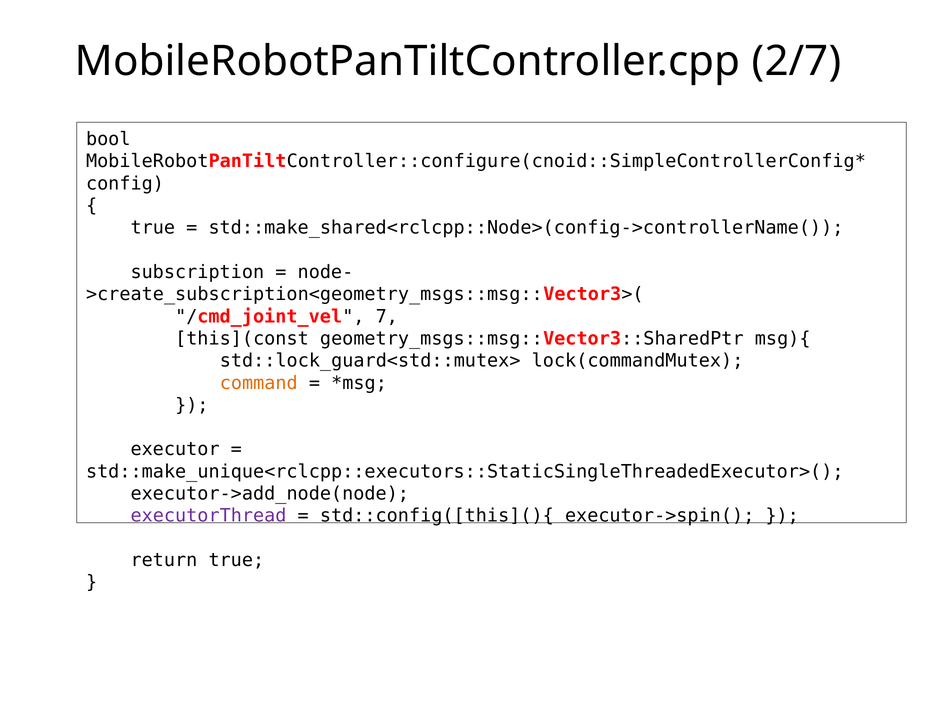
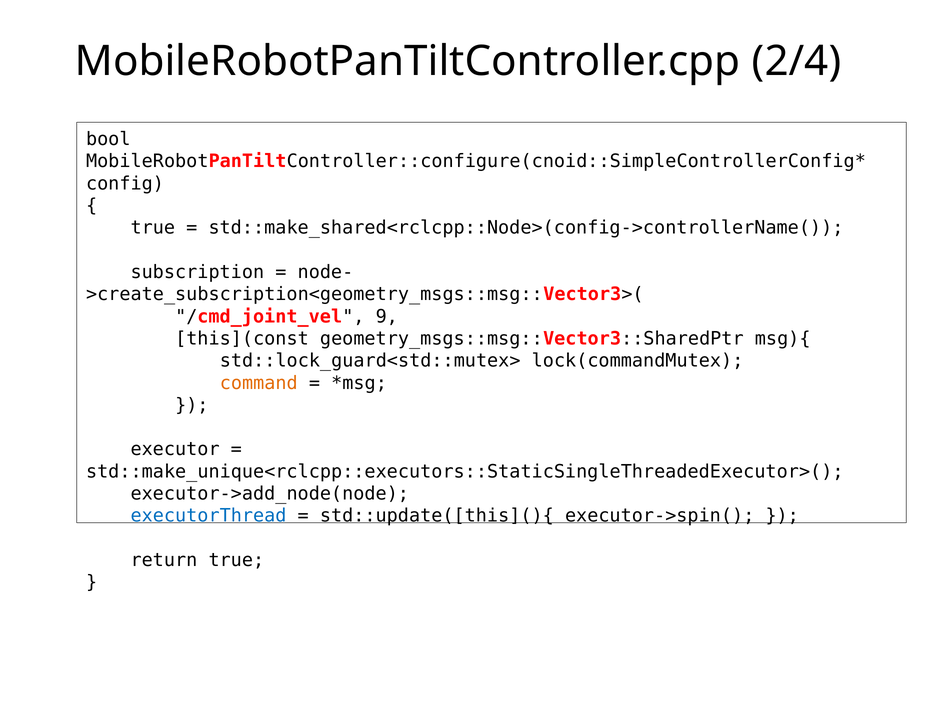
2/7: 2/7 -> 2/4
7: 7 -> 9
executorThread colour: purple -> blue
std::config([this](){: std::config([this](){ -> std::update([this](){
